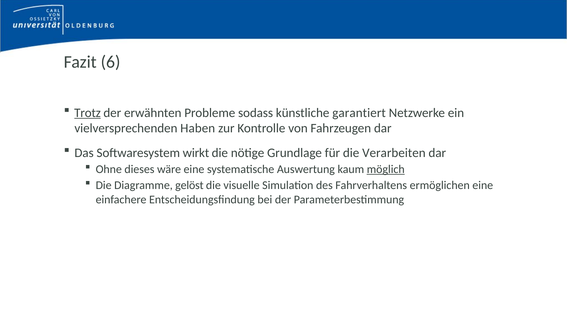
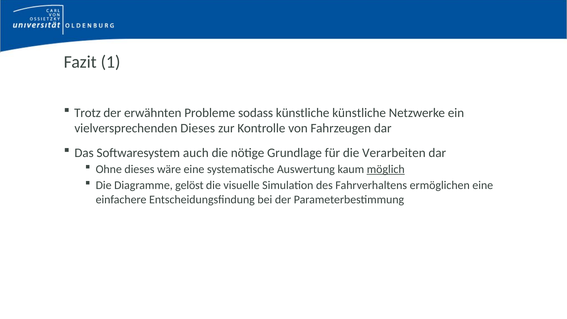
6: 6 -> 1
Trotz underline: present -> none
künstliche garantiert: garantiert -> künstliche
vielversprechenden Haben: Haben -> Dieses
wirkt: wirkt -> auch
